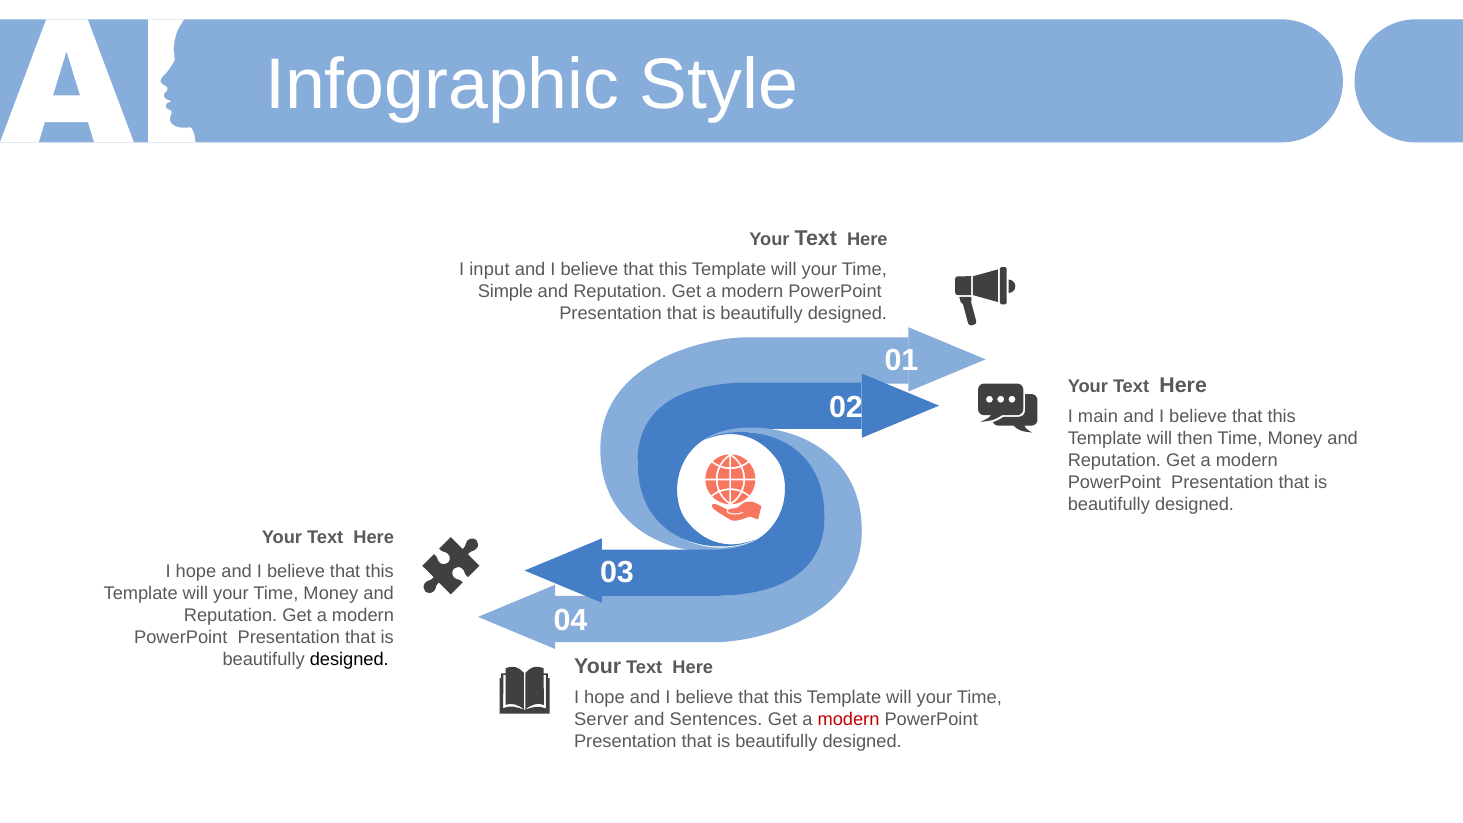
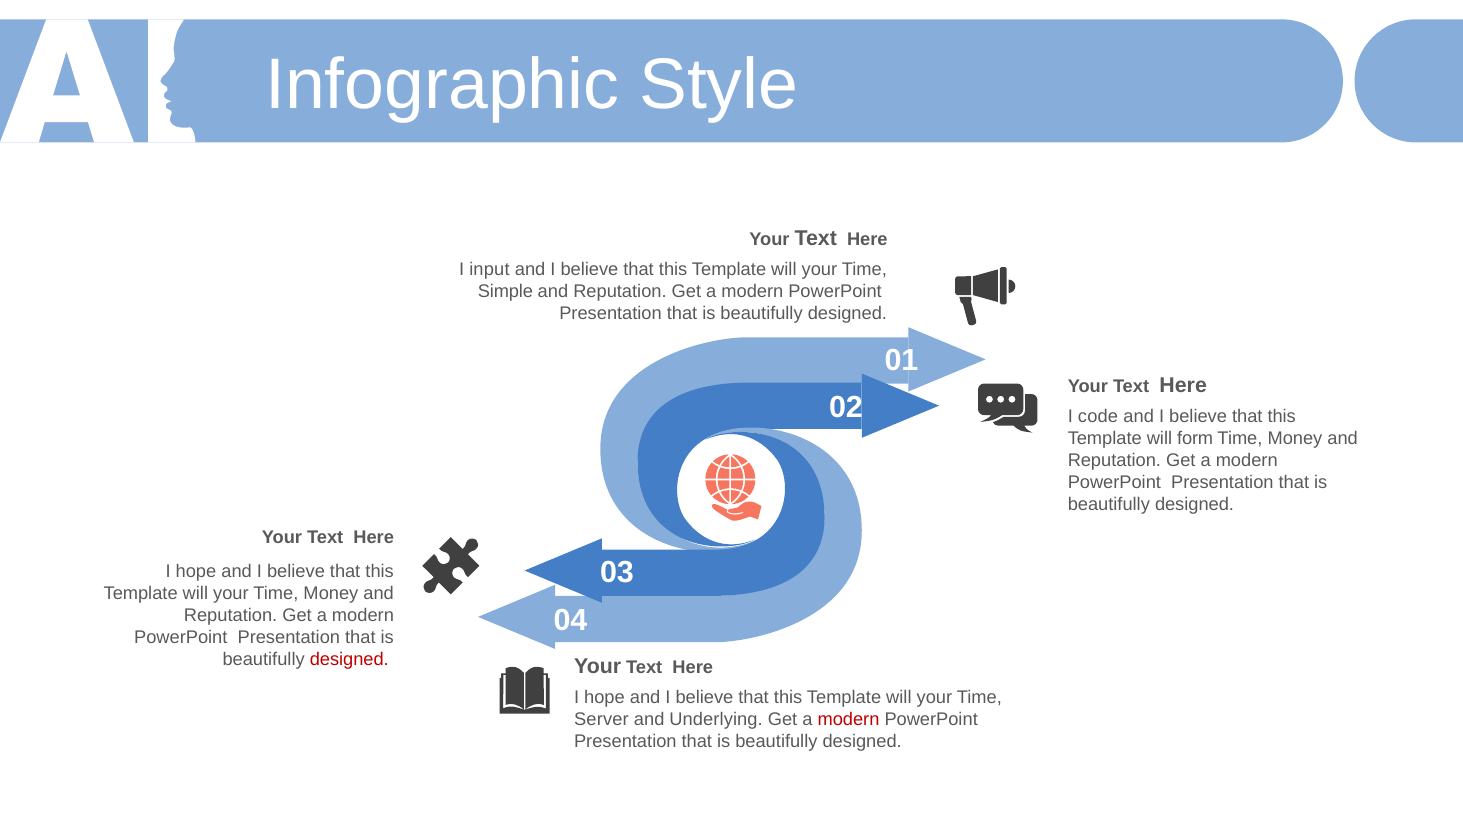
main: main -> code
then: then -> form
designed at (349, 659) colour: black -> red
Sentences: Sentences -> Underlying
